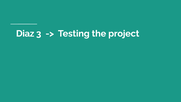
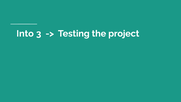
Diaz: Diaz -> Into
